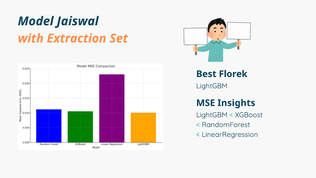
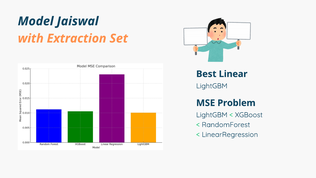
Florek: Florek -> Linear
Insights: Insights -> Problem
